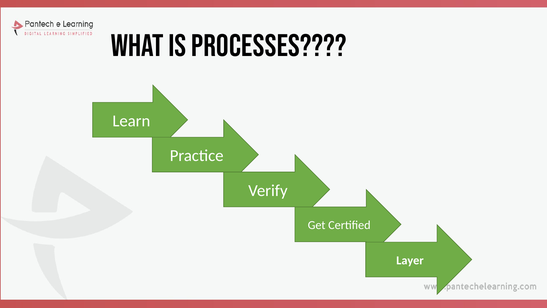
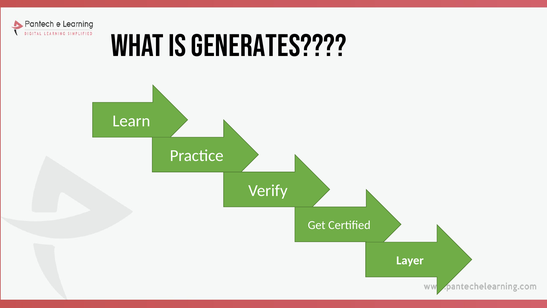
Processes: Processes -> Generates
